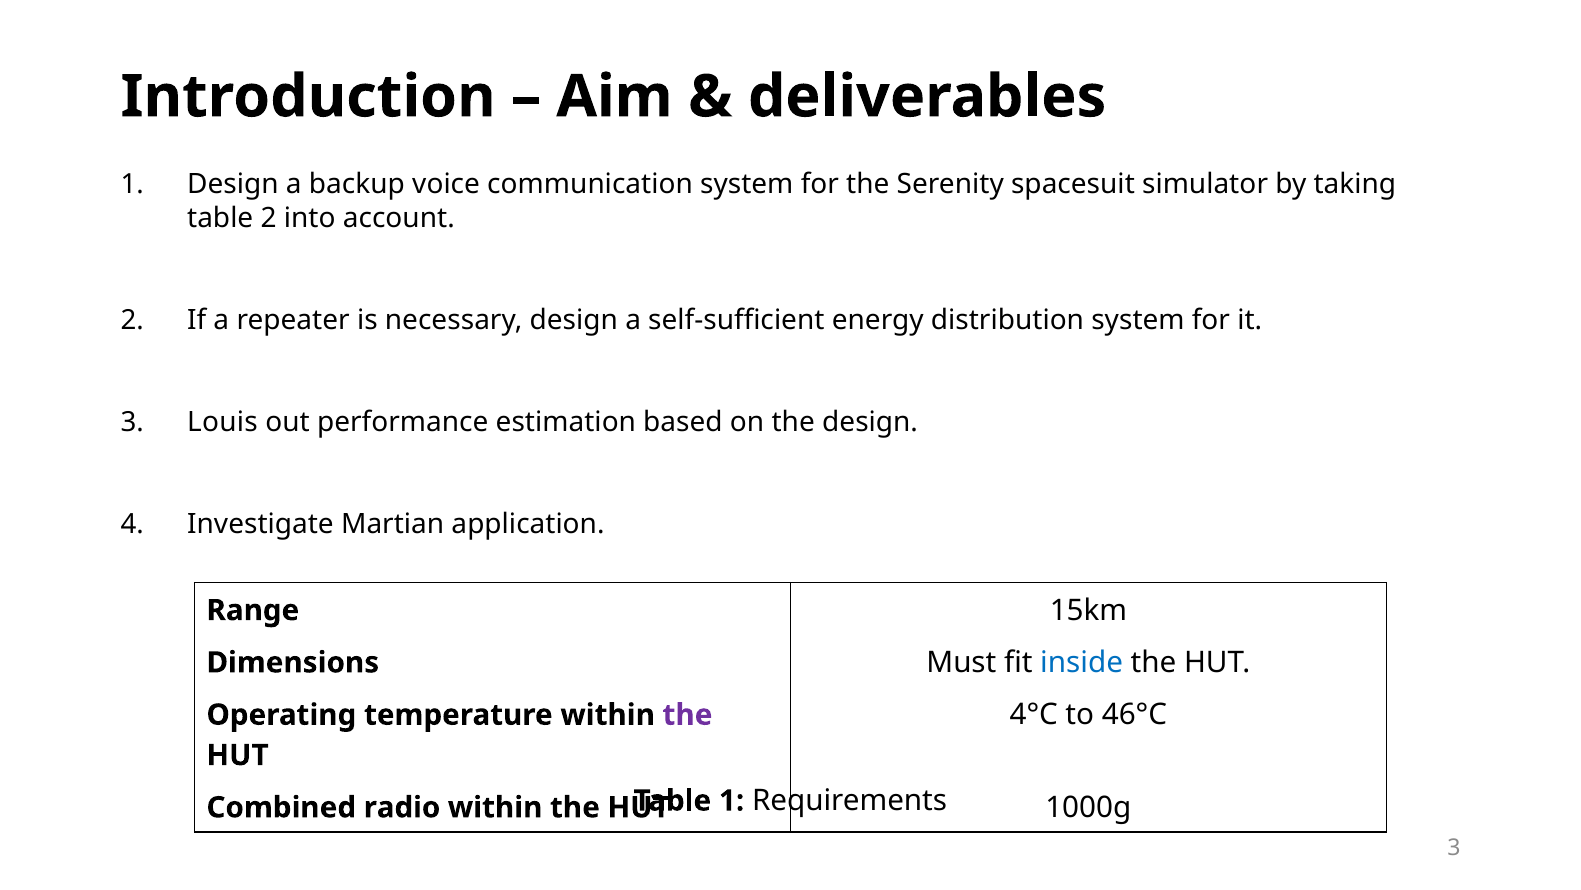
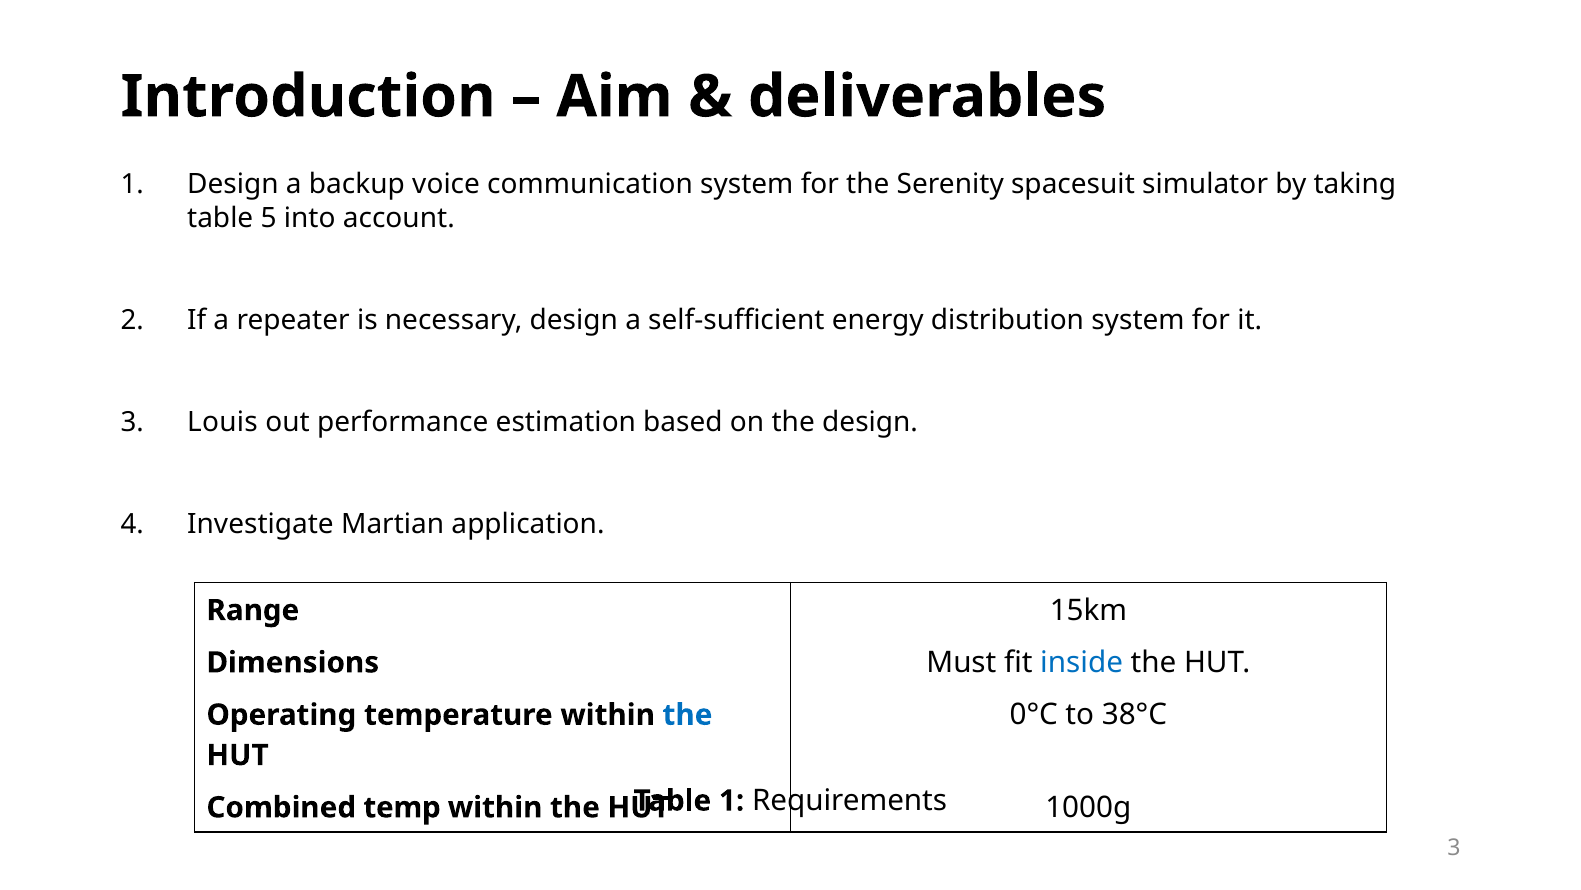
table 2: 2 -> 5
4°C: 4°C -> 0°C
46°C: 46°C -> 38°C
the at (687, 714) colour: purple -> blue
radio: radio -> temp
